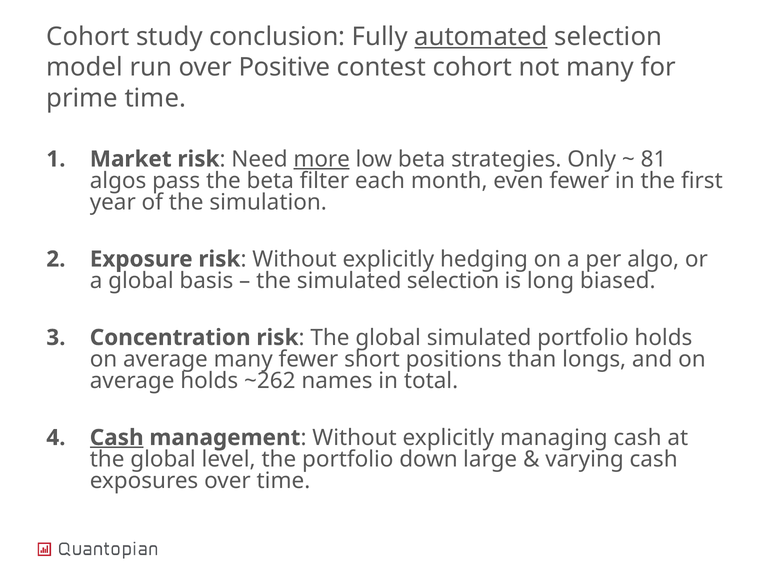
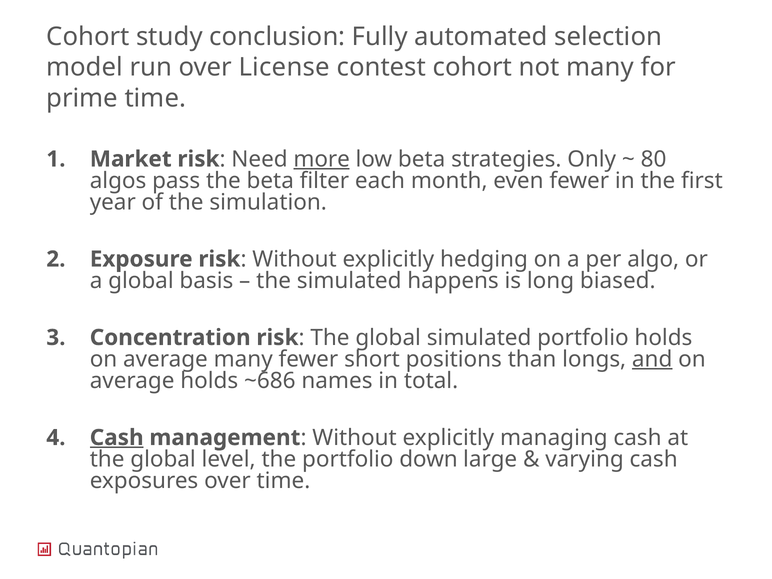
automated underline: present -> none
Positive: Positive -> License
81: 81 -> 80
simulated selection: selection -> happens
and underline: none -> present
~262: ~262 -> ~686
